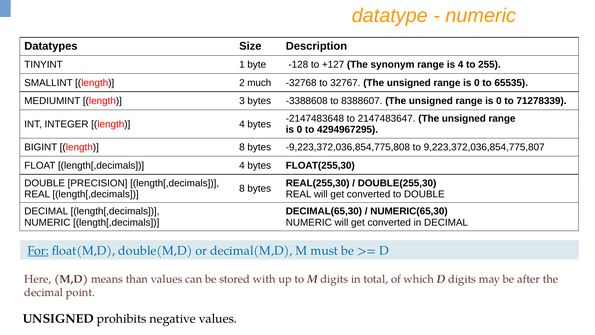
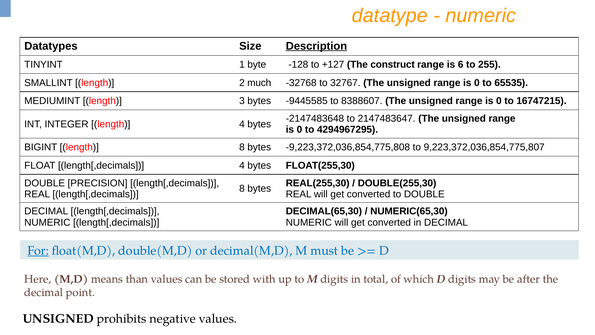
Description underline: none -> present
synonym: synonym -> construct
is 4: 4 -> 6
-3388608: -3388608 -> -9445585
71278339: 71278339 -> 16747215
